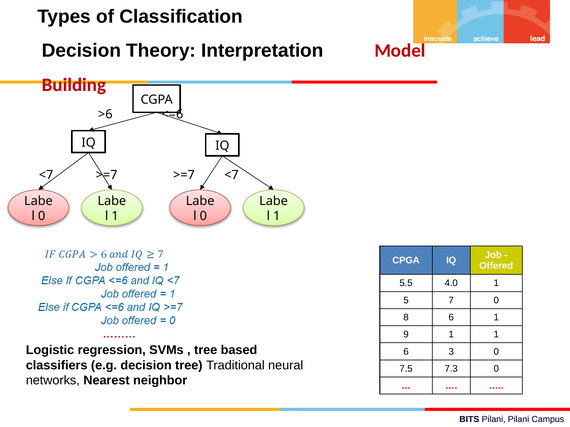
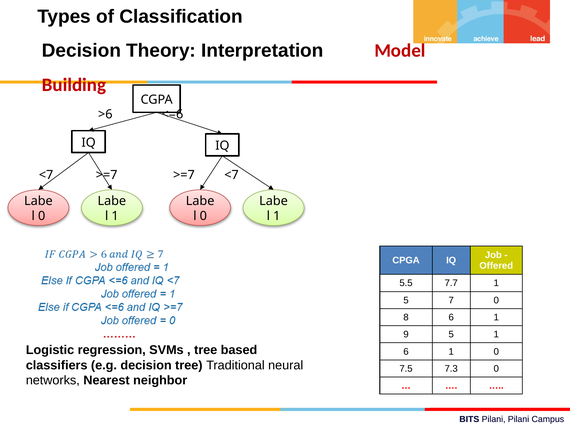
4.0: 4.0 -> 7.7
9 1: 1 -> 5
3 at (451, 352): 3 -> 1
